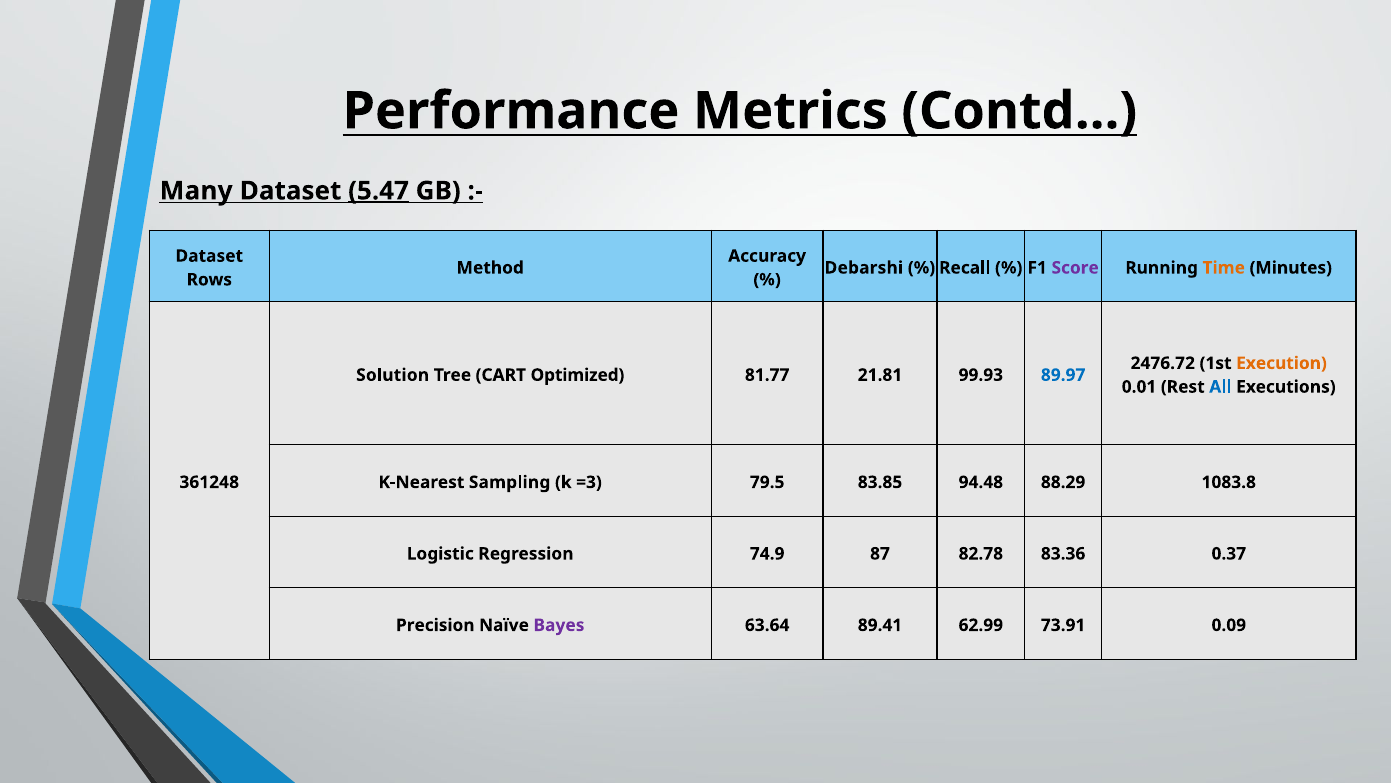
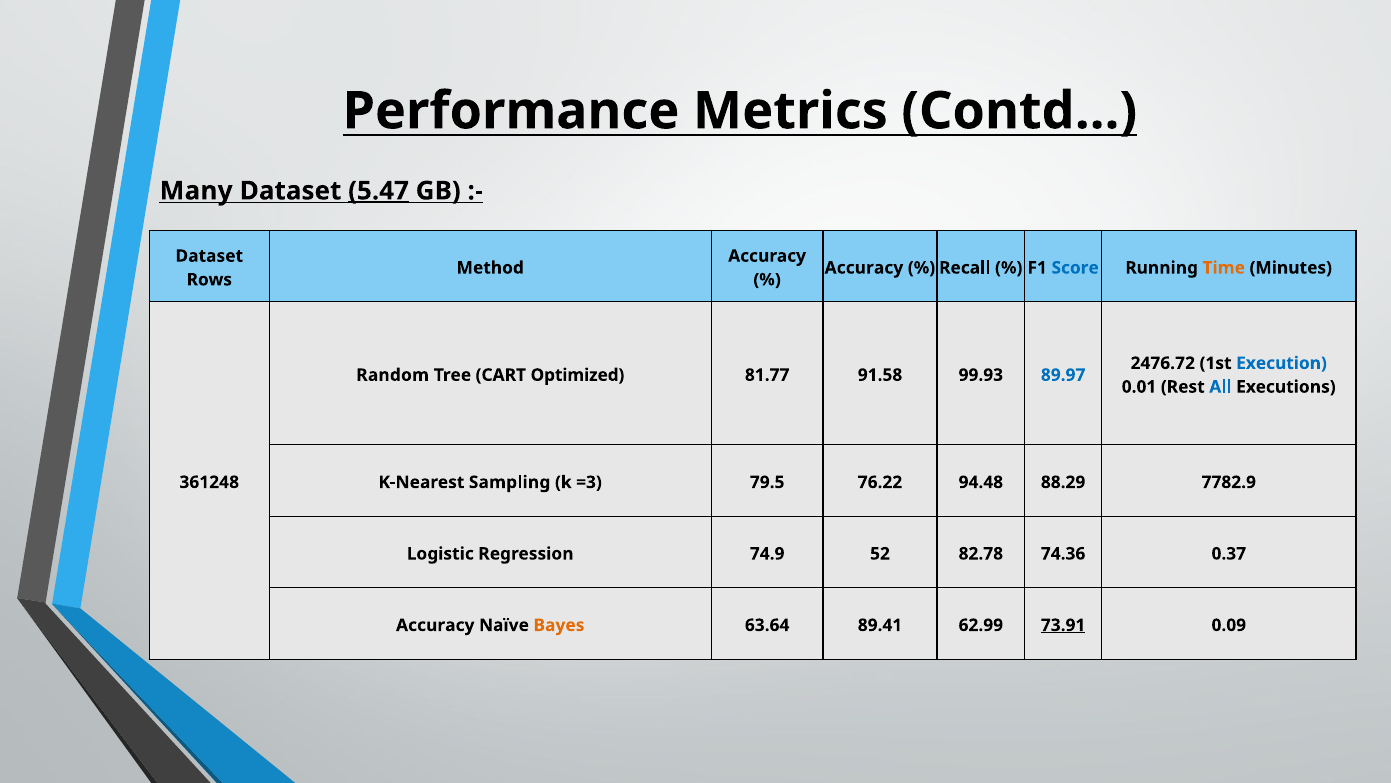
Debarshi at (864, 268): Debarshi -> Accuracy
Score colour: purple -> blue
Execution colour: orange -> blue
Solution: Solution -> Random
21.81: 21.81 -> 91.58
83.85: 83.85 -> 76.22
1083.8: 1083.8 -> 7782.9
87: 87 -> 52
83.36: 83.36 -> 74.36
Precision at (435, 625): Precision -> Accuracy
Bayes colour: purple -> orange
73.91 underline: none -> present
